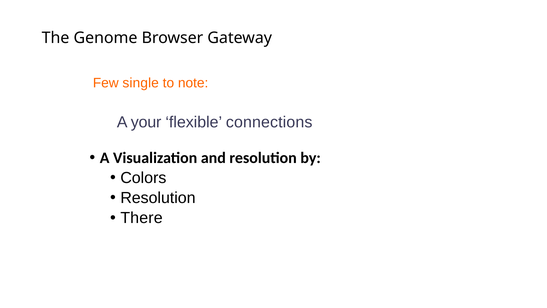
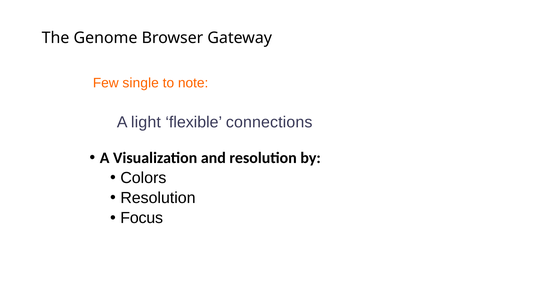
your: your -> light
There: There -> Focus
